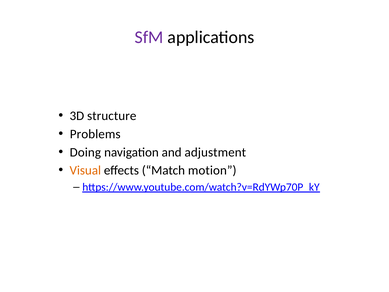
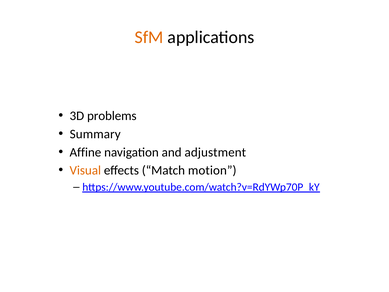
SfM colour: purple -> orange
structure: structure -> problems
Problems: Problems -> Summary
Doing: Doing -> Affine
